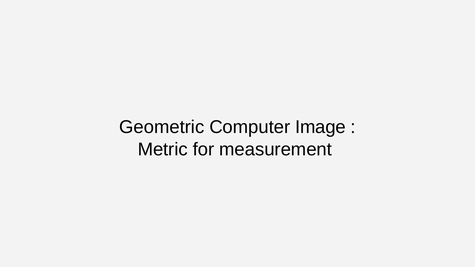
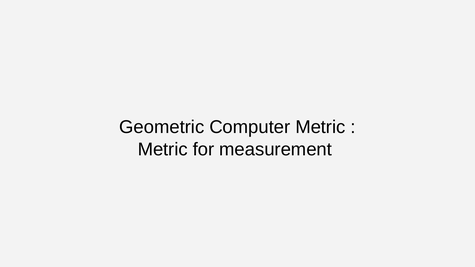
Computer Image: Image -> Metric
